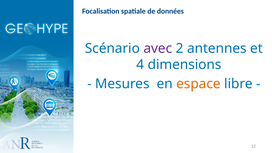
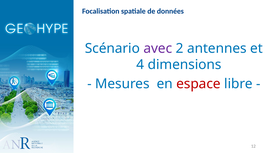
espace colour: orange -> red
